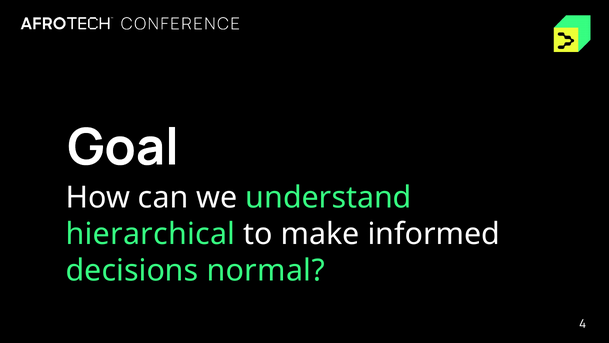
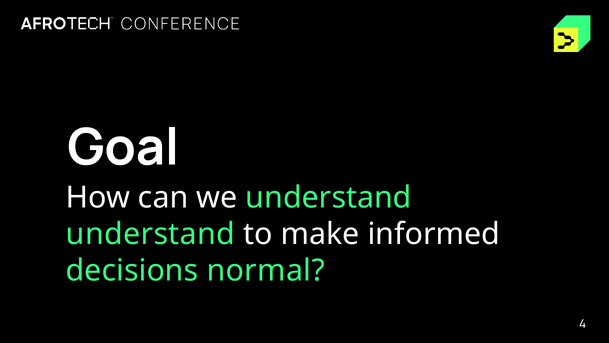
hierarchical at (151, 234): hierarchical -> understand
